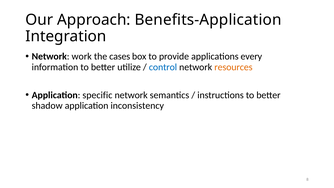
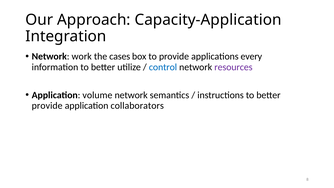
Benefits-Application: Benefits-Application -> Capacity-Application
resources colour: orange -> purple
specific: specific -> volume
shadow at (47, 106): shadow -> provide
inconsistency: inconsistency -> collaborators
